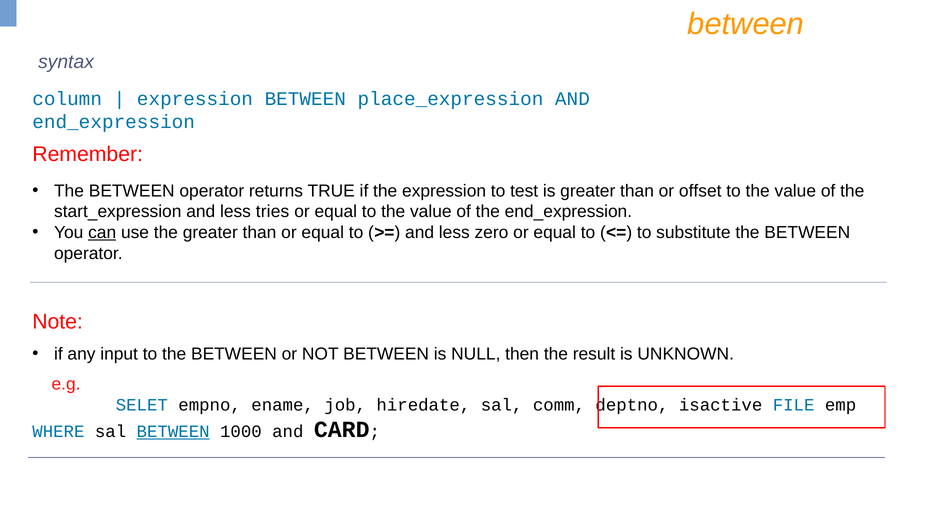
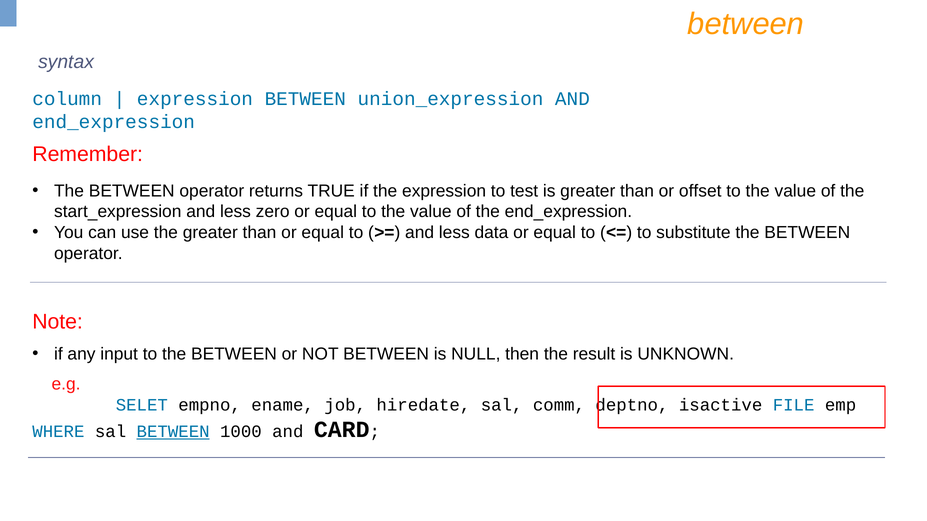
place_expression: place_expression -> union_expression
tries: tries -> zero
can underline: present -> none
zero: zero -> data
